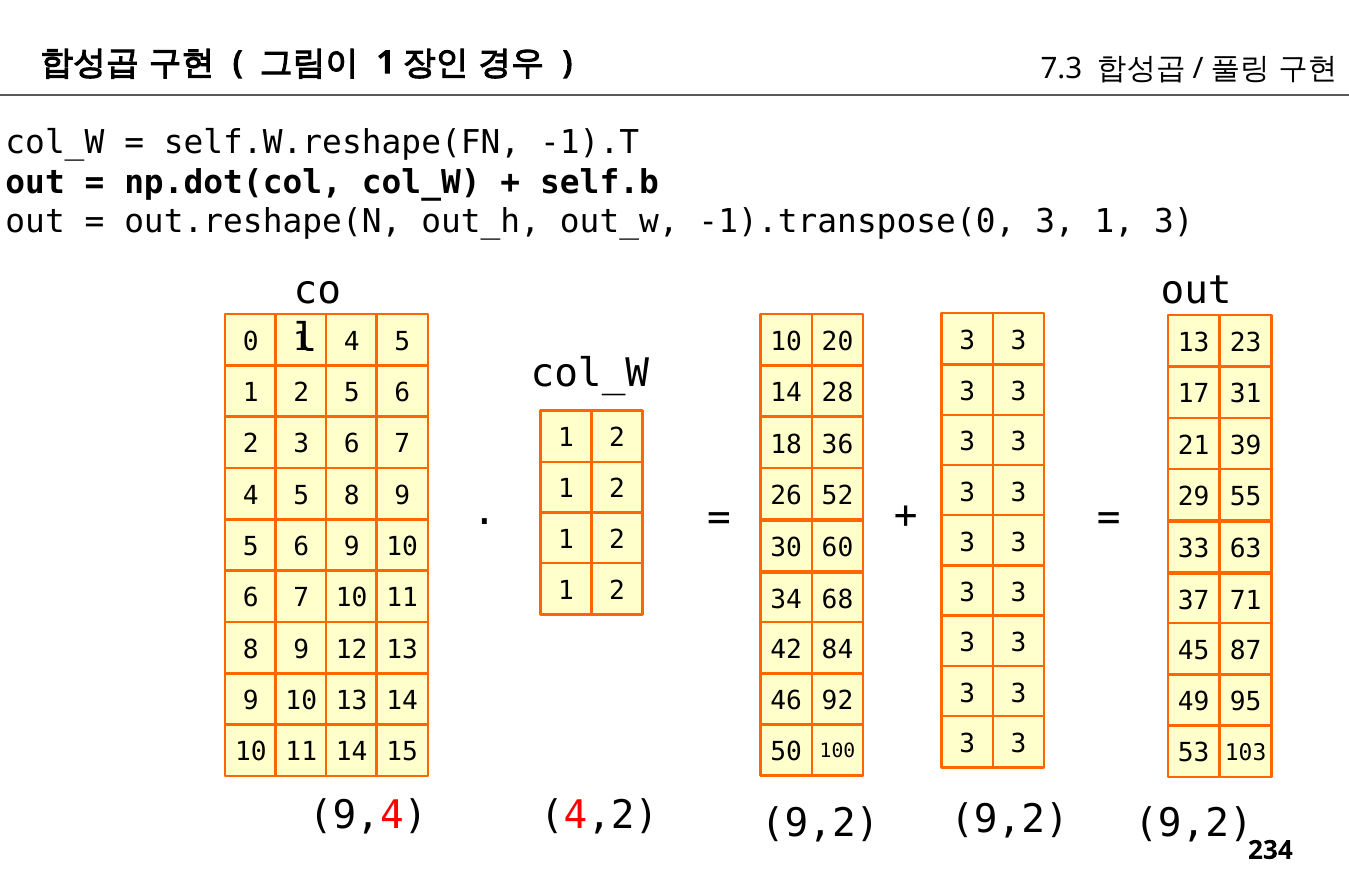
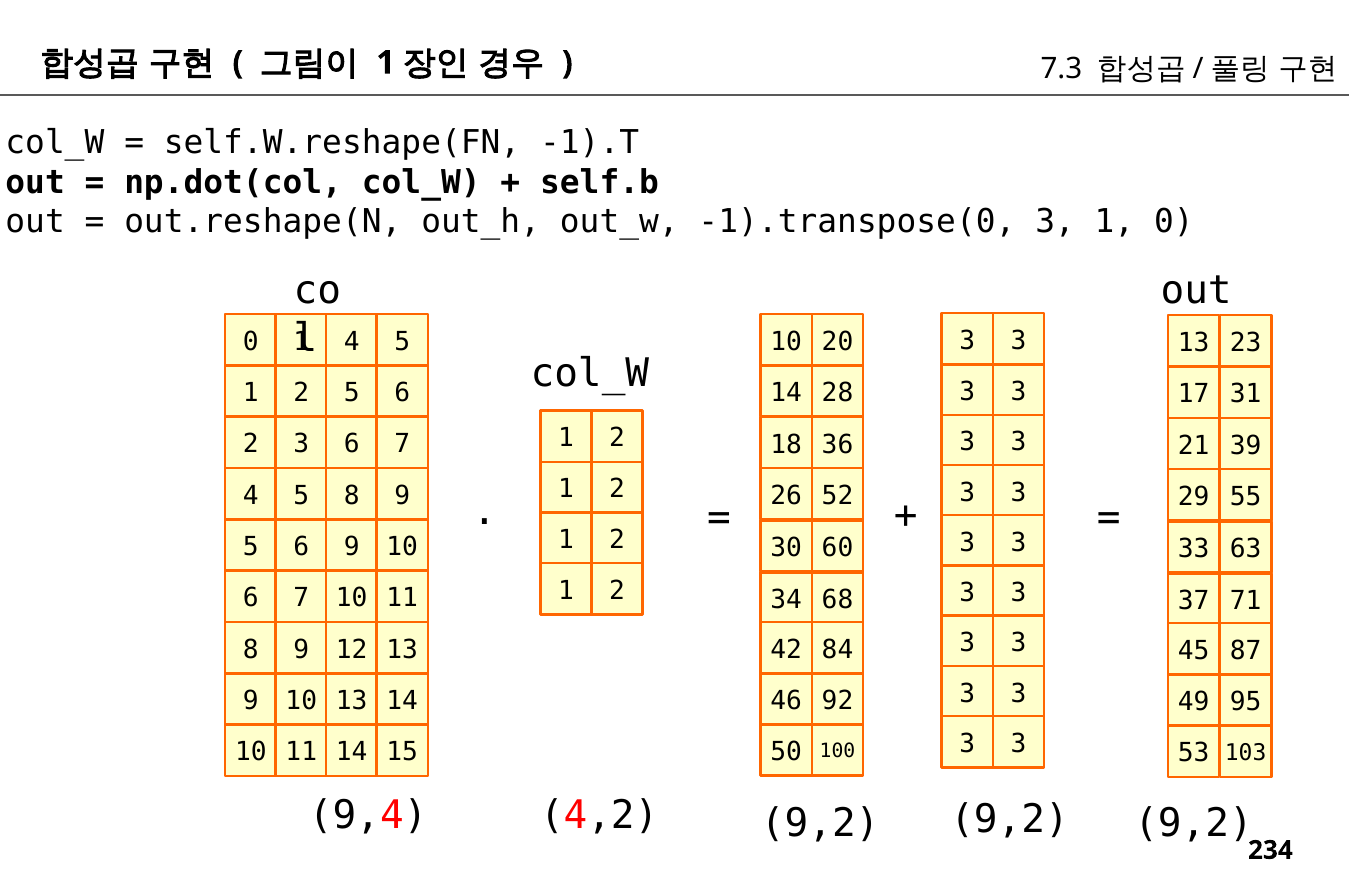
3 1 3: 3 -> 0
